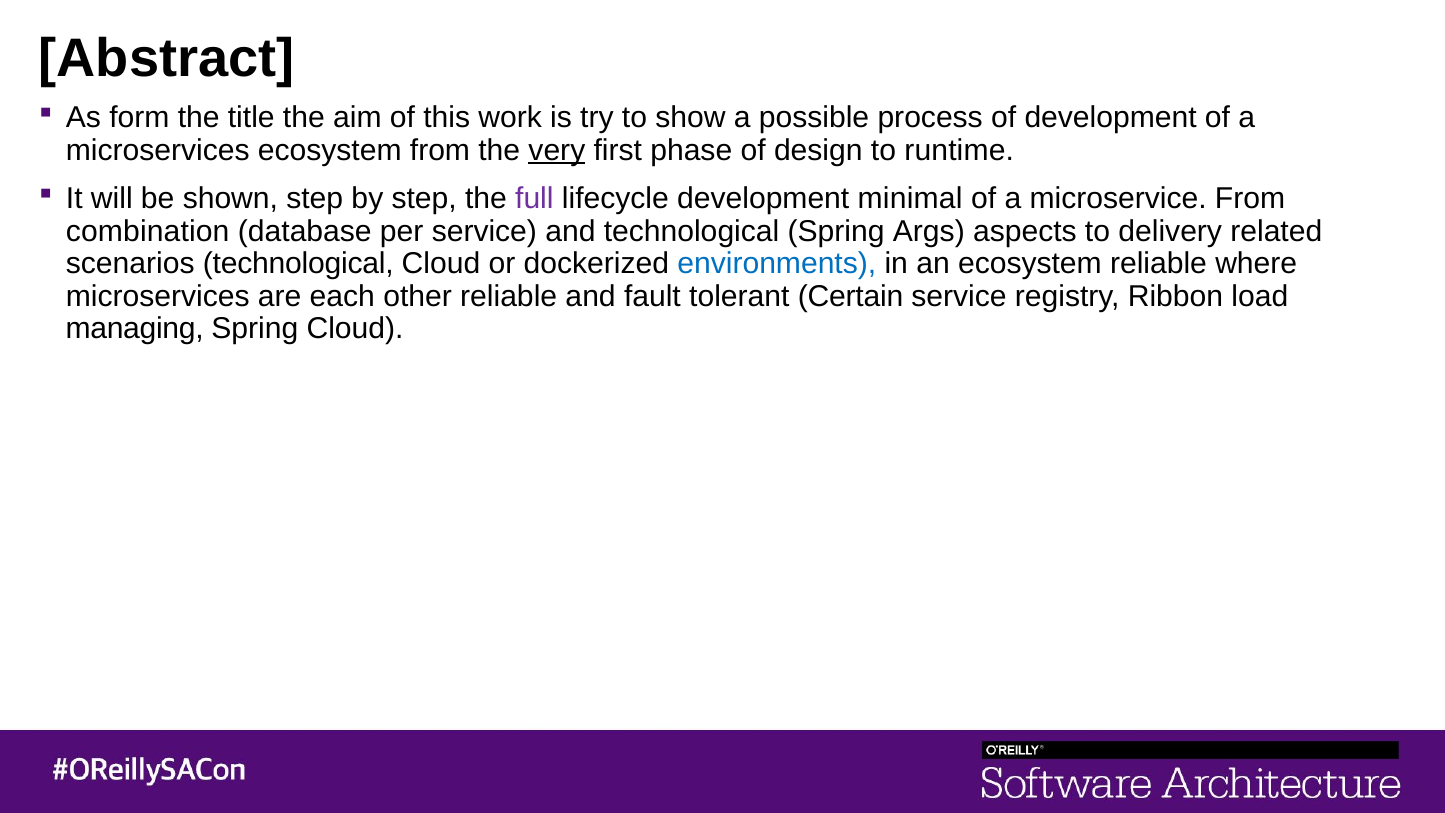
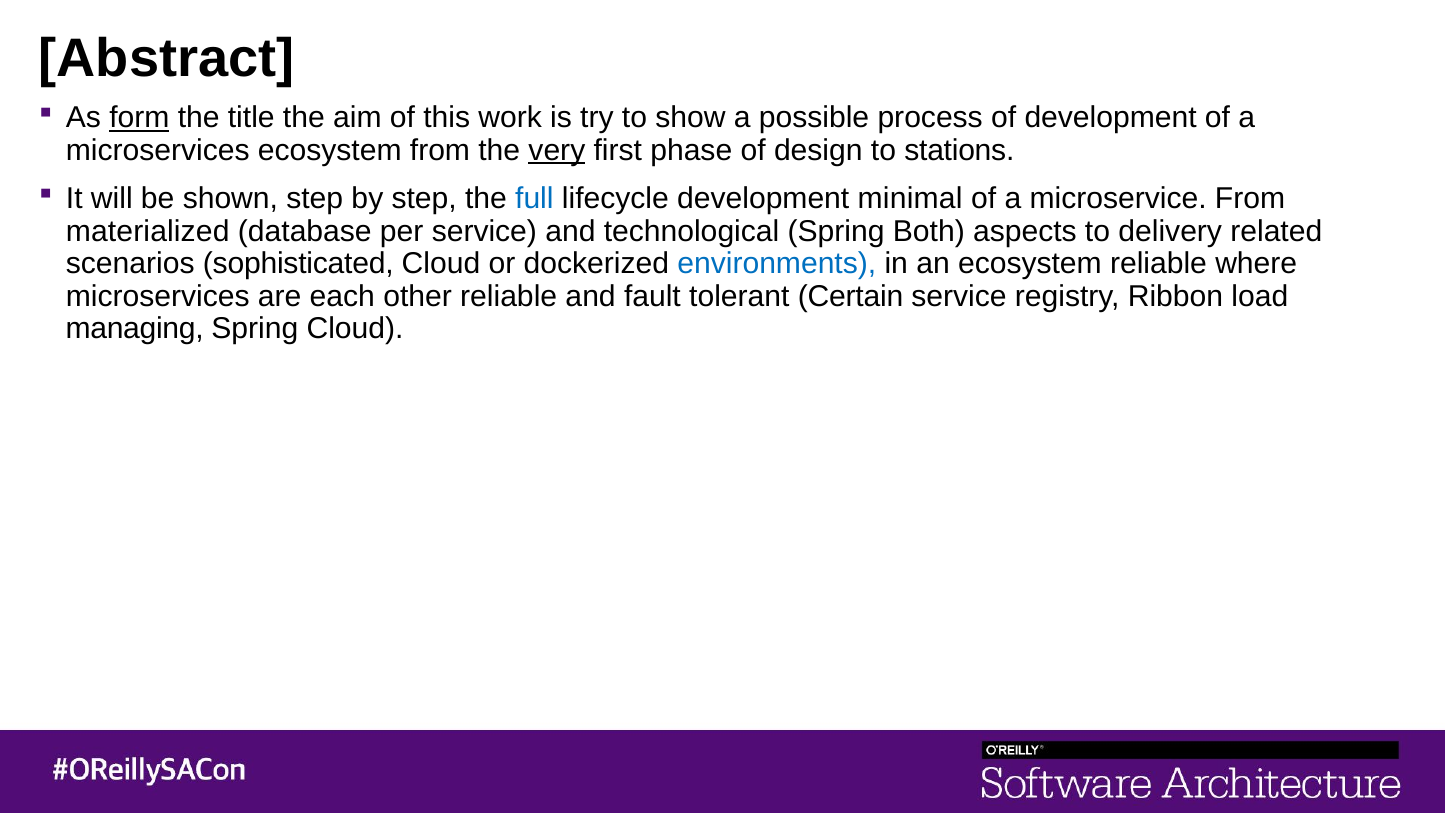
form underline: none -> present
runtime: runtime -> stations
full colour: purple -> blue
combination: combination -> materialized
Args: Args -> Both
scenarios technological: technological -> sophisticated
